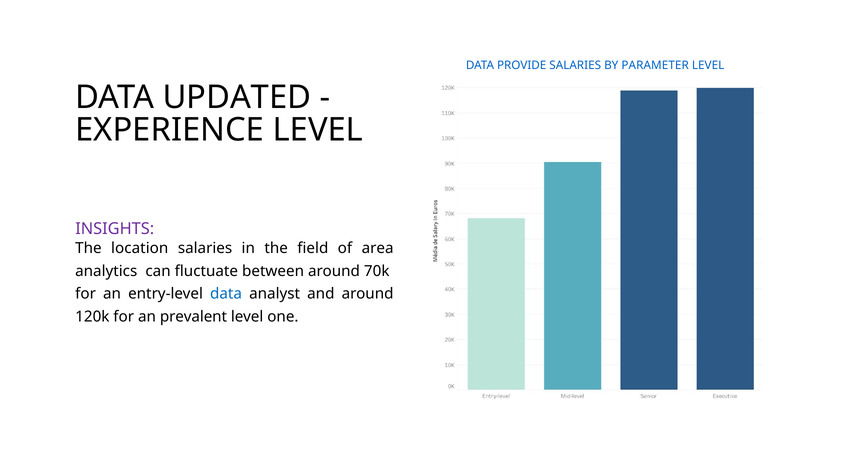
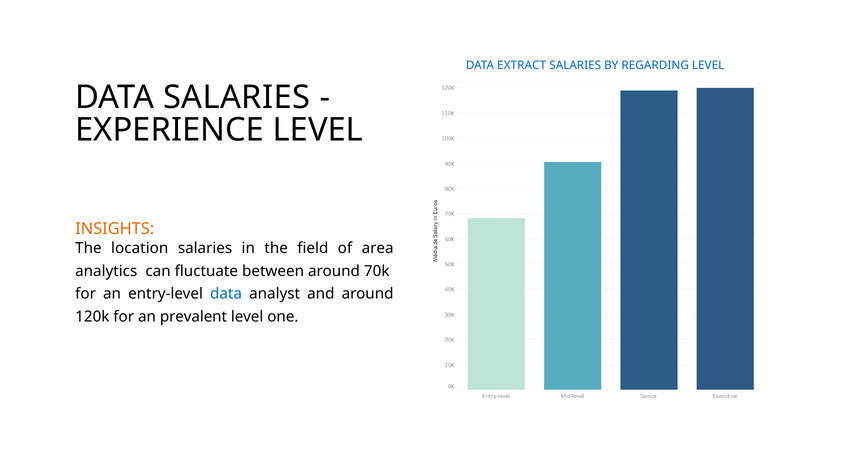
PROVIDE: PROVIDE -> EXTRACT
PARAMETER: PARAMETER -> REGARDING
DATA UPDATED: UPDATED -> SALARIES
INSIGHTS colour: purple -> orange
